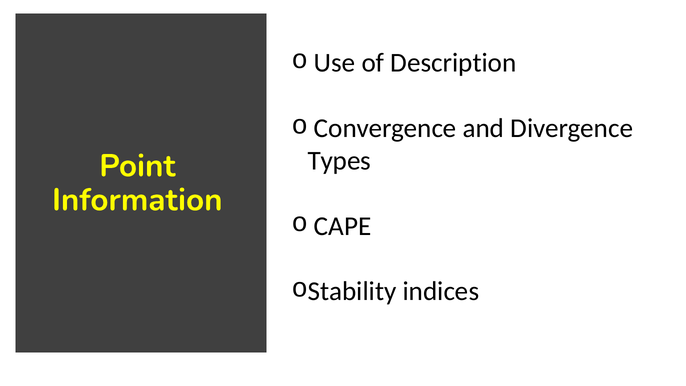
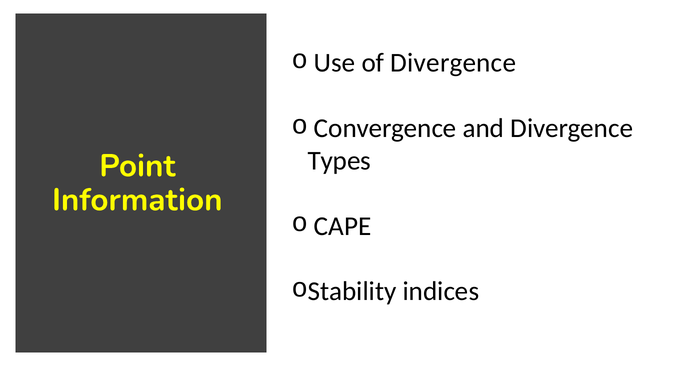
of Description: Description -> Divergence
